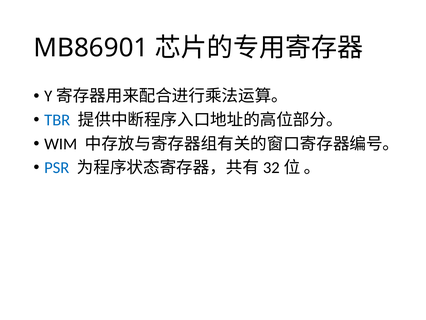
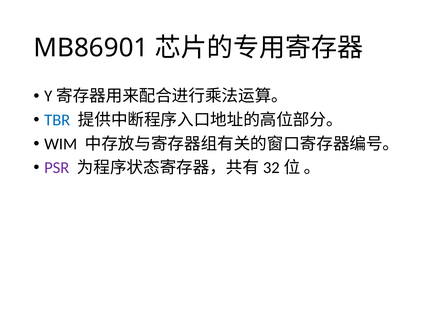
PSR colour: blue -> purple
